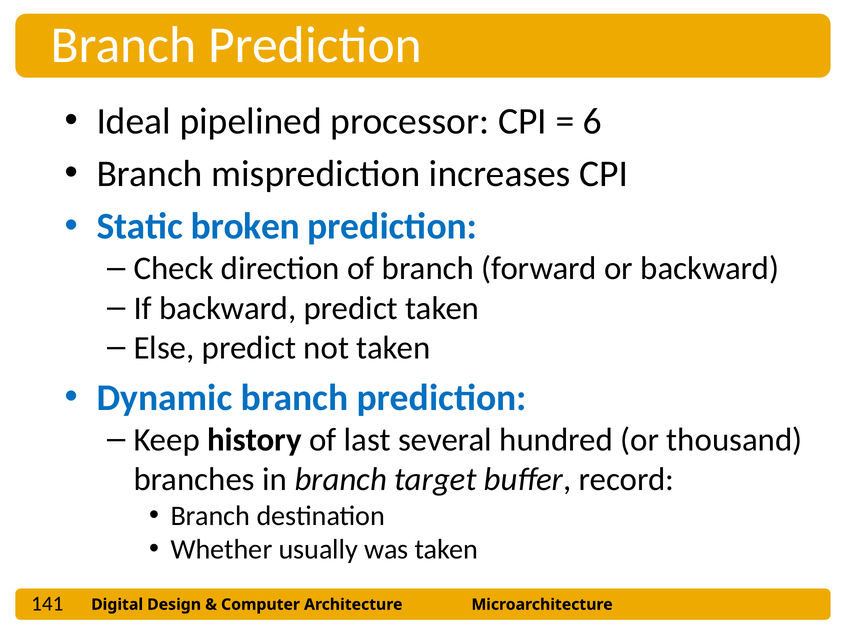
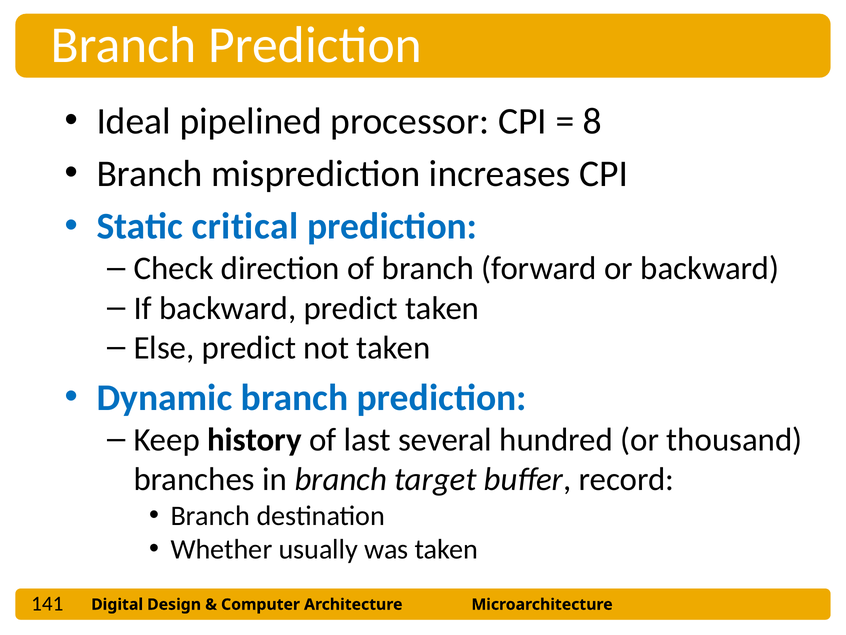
6: 6 -> 8
broken: broken -> critical
